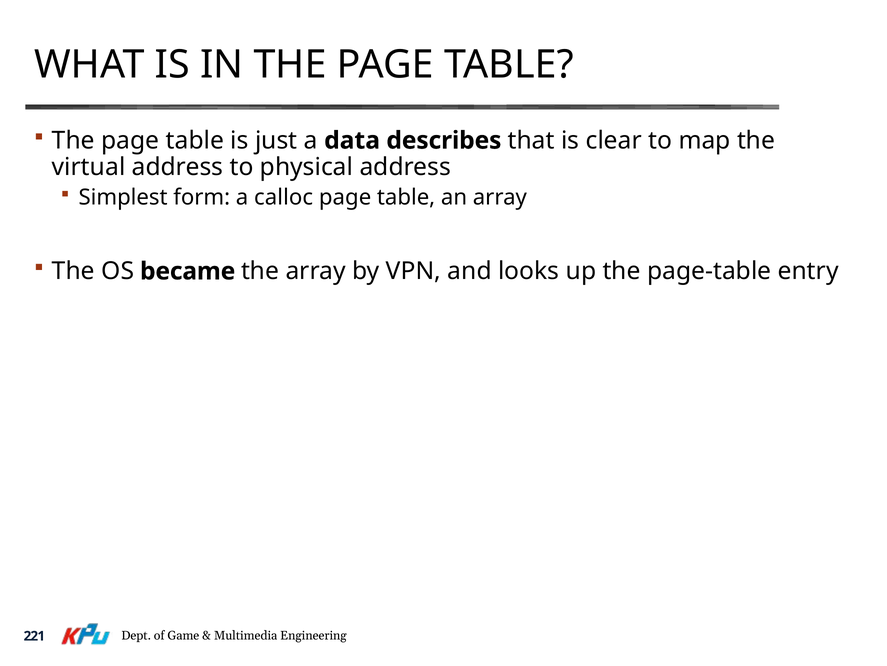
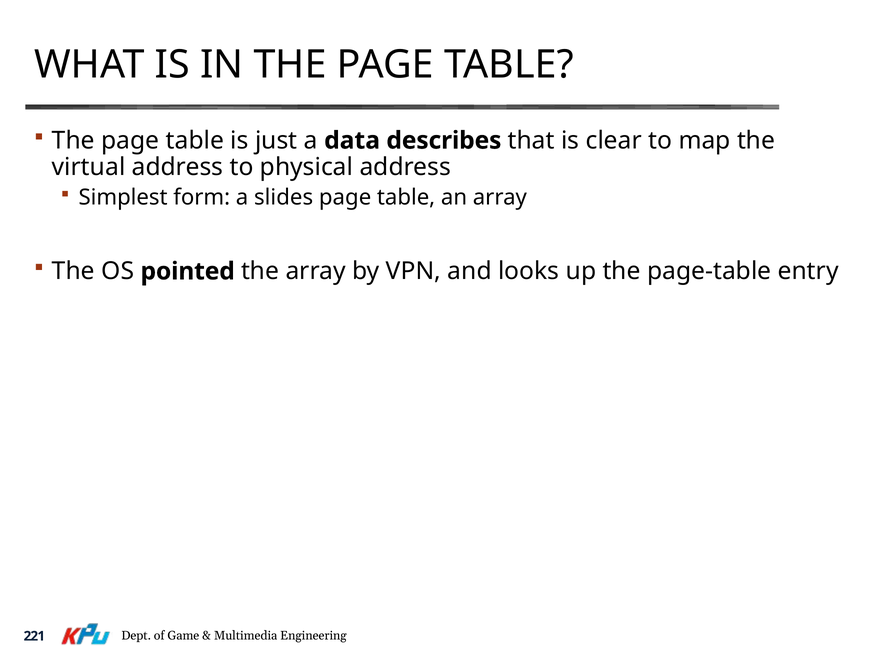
calloc: calloc -> slides
became: became -> pointed
